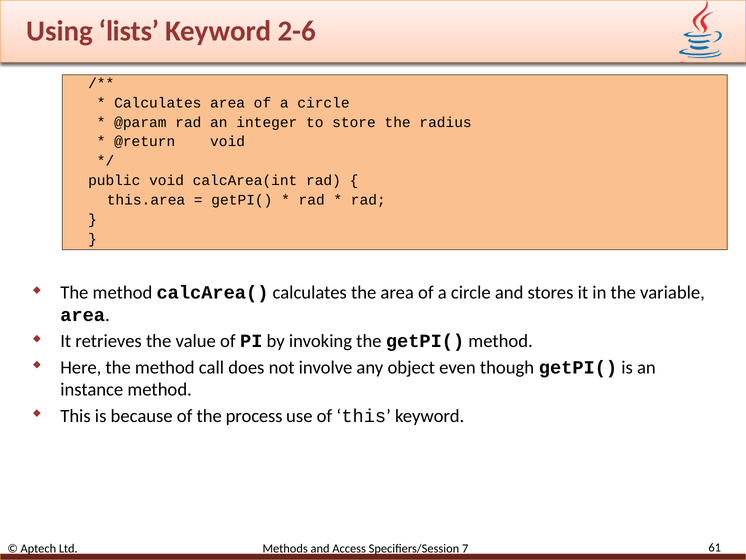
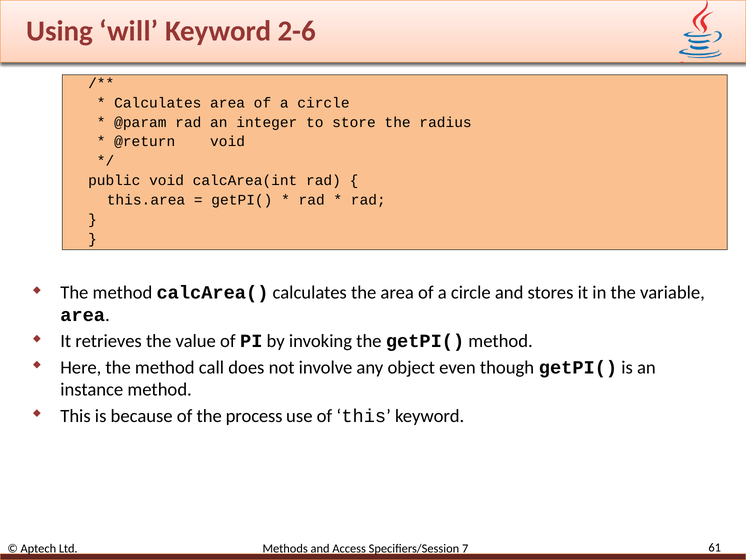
lists: lists -> will
